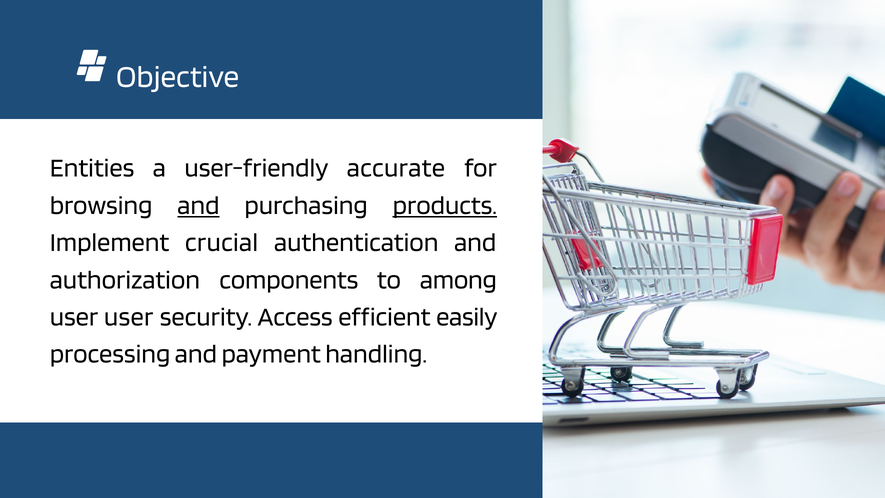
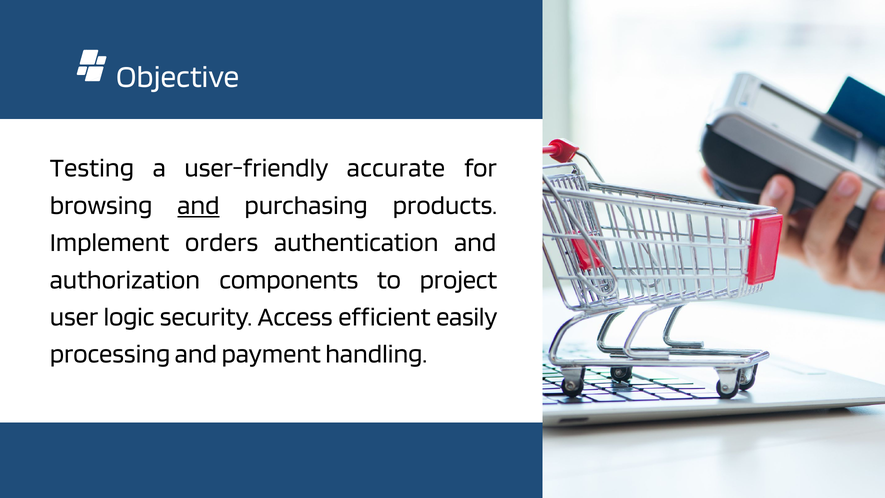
Entities: Entities -> Testing
products underline: present -> none
crucial: crucial -> orders
among: among -> project
user user: user -> logic
